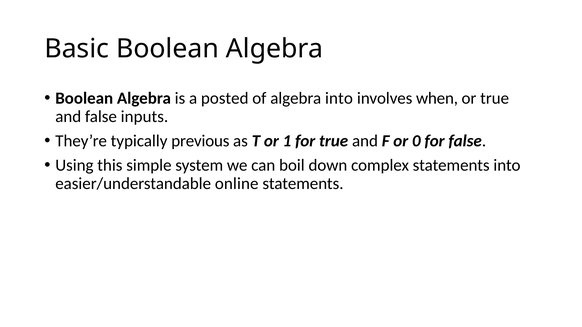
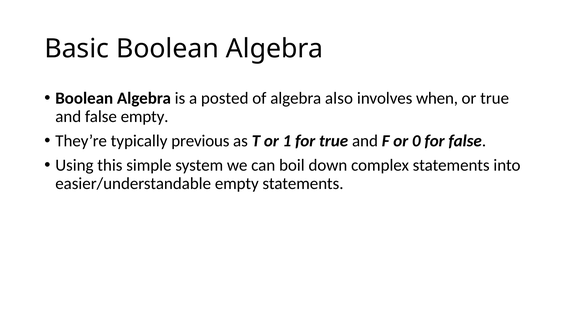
algebra into: into -> also
false inputs: inputs -> empty
easier/understandable online: online -> empty
